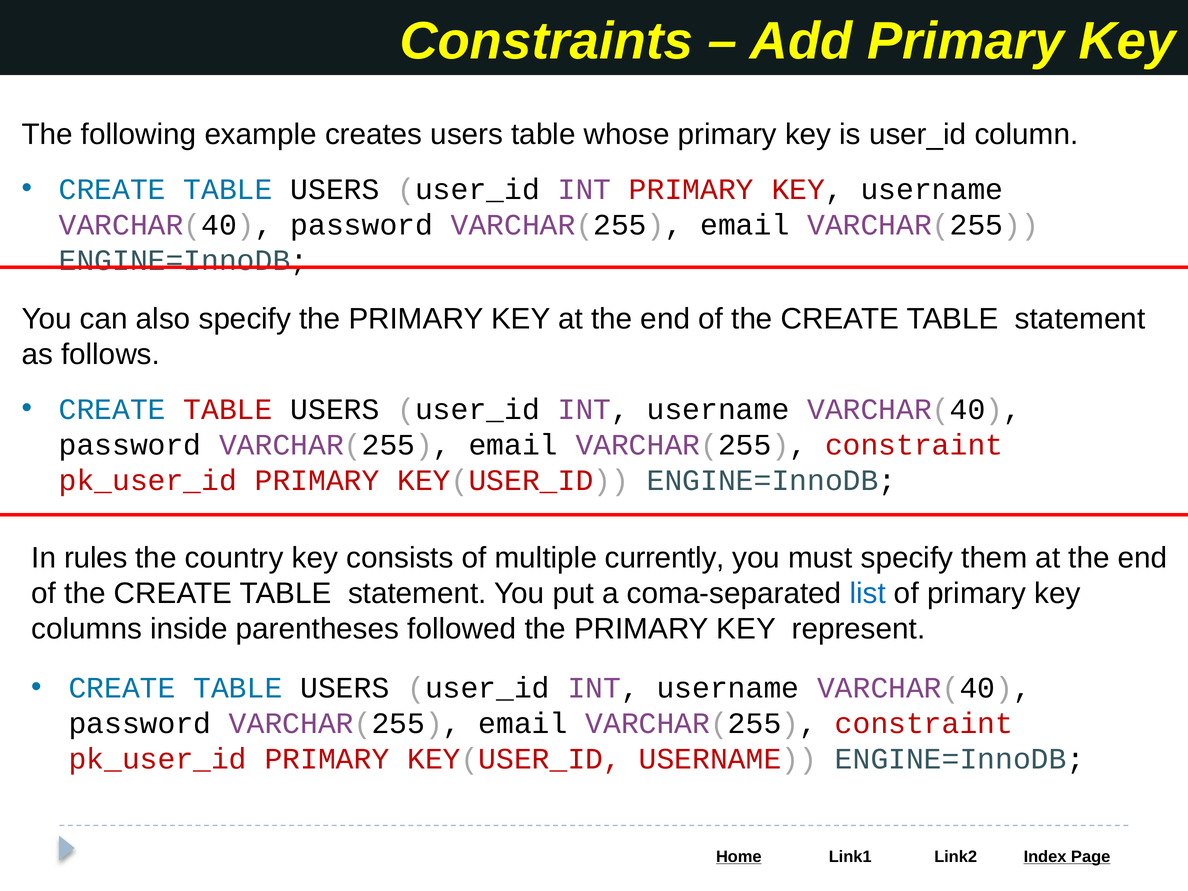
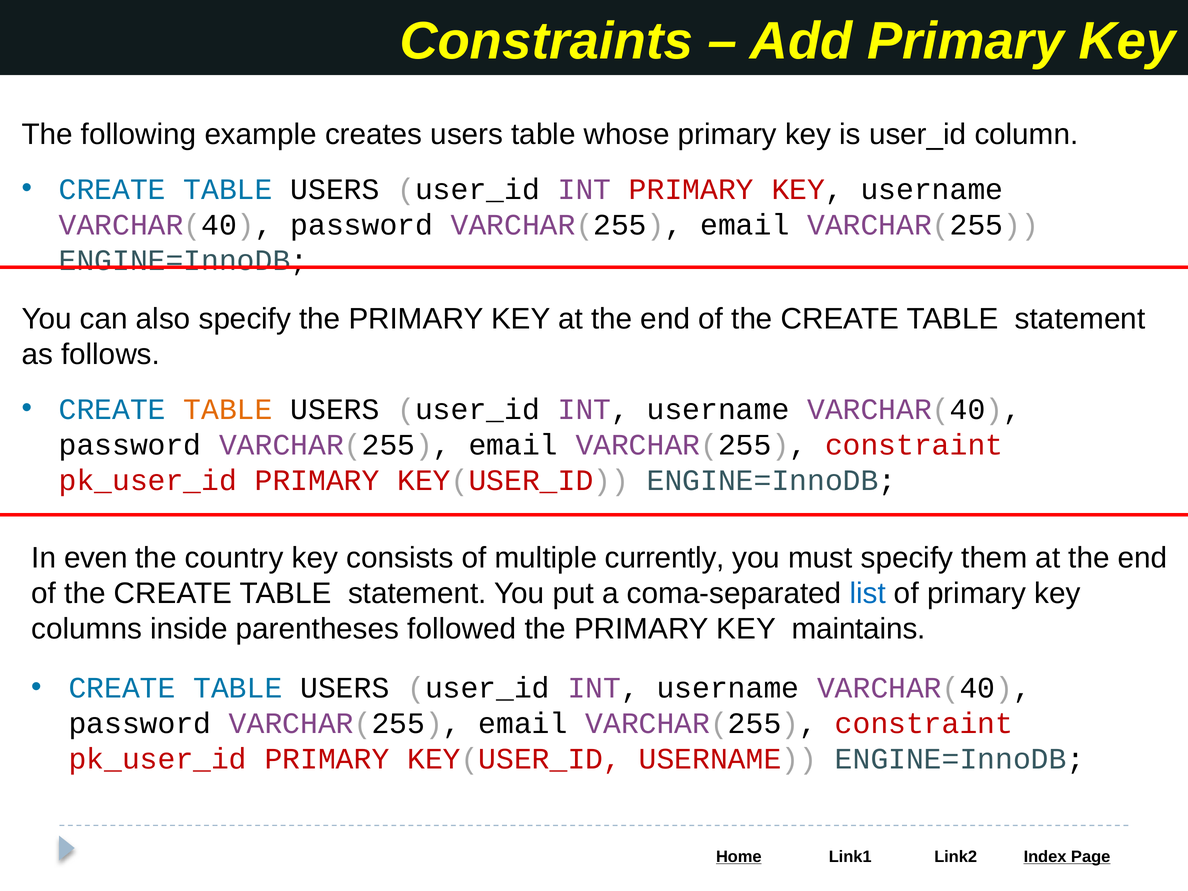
TABLE at (228, 409) colour: red -> orange
rules: rules -> even
represent: represent -> maintains
